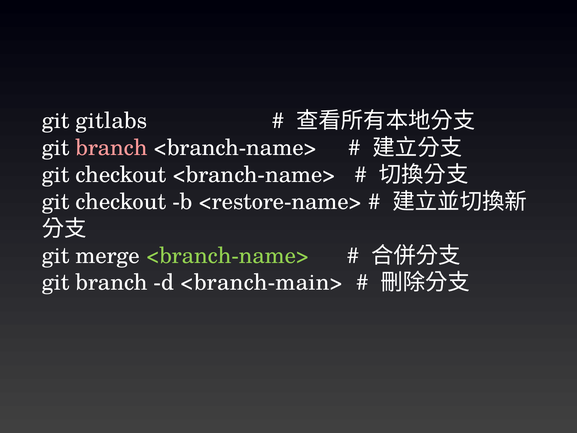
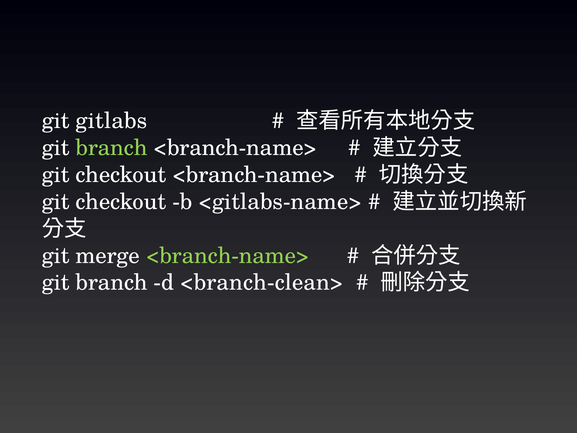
branch at (112, 148) colour: pink -> light green
<restore-name>: <restore-name> -> <gitlabs-name>
<branch-main>: <branch-main> -> <branch-clean>
